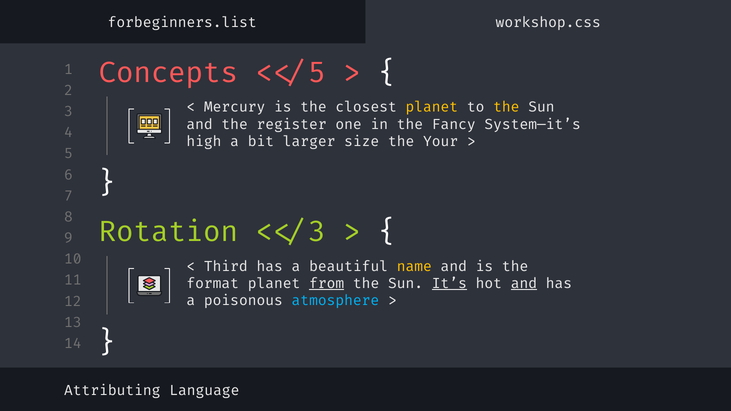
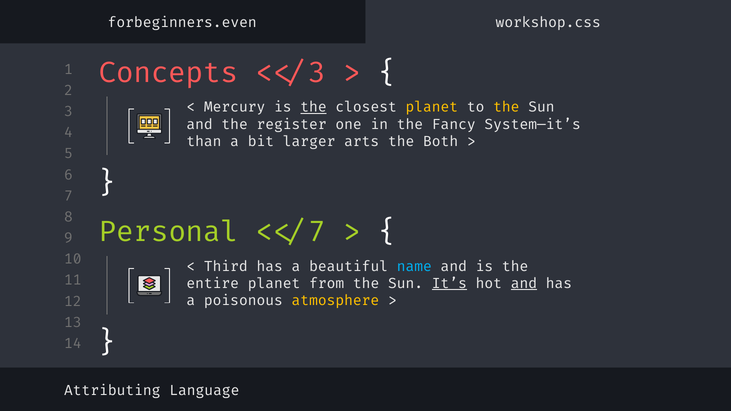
forbeginners.list: forbeginners.list -> forbeginners.even
/5: /5 -> /3
the at (313, 107) underline: none -> present
high: high -> than
size: size -> arts
Your: Your -> Both
Rotation: Rotation -> Personal
/3: /3 -> /7
name colour: yellow -> light blue
format: format -> entire
from underline: present -> none
atmosphere colour: light blue -> yellow
